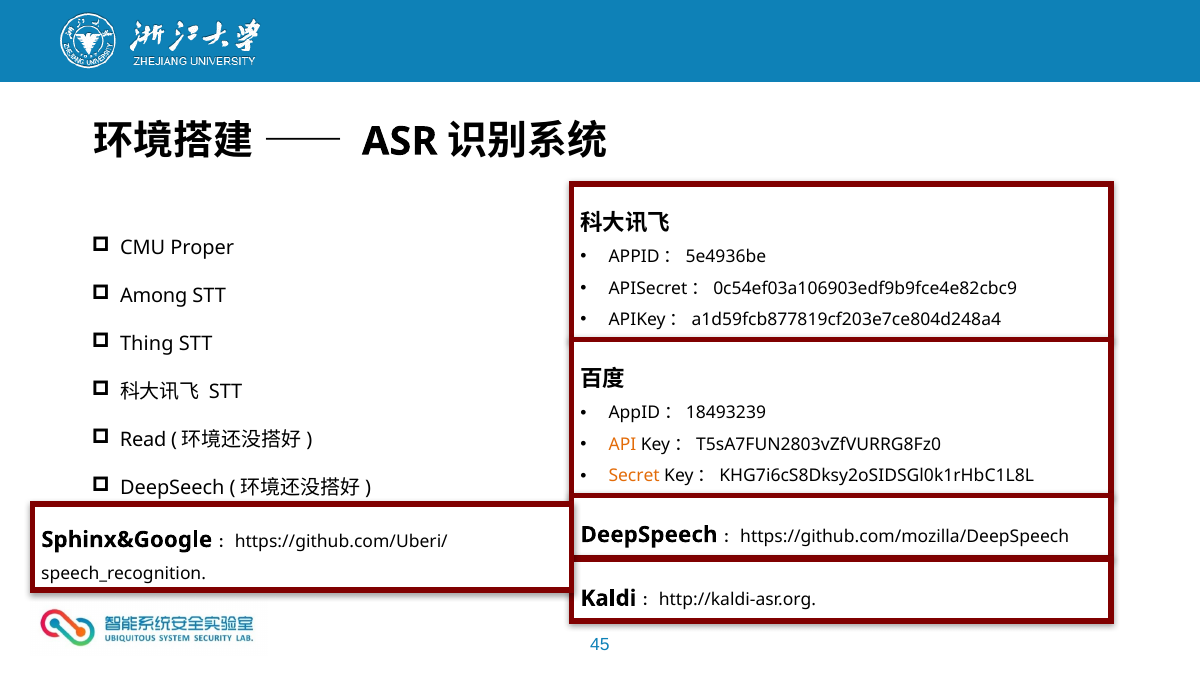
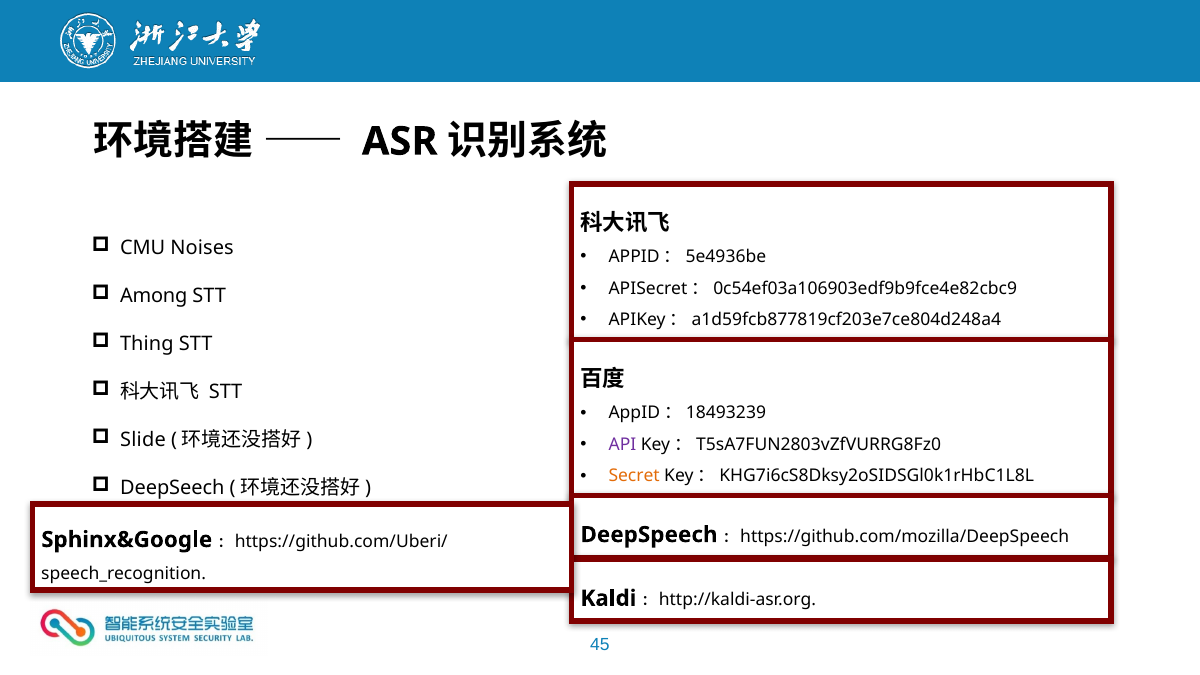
Proper: Proper -> Noises
Read: Read -> Slide
API colour: orange -> purple
